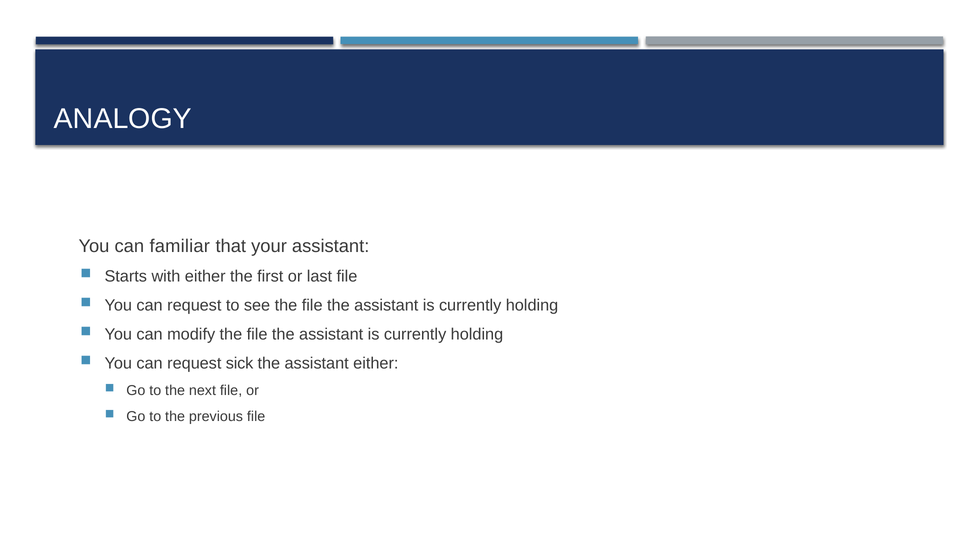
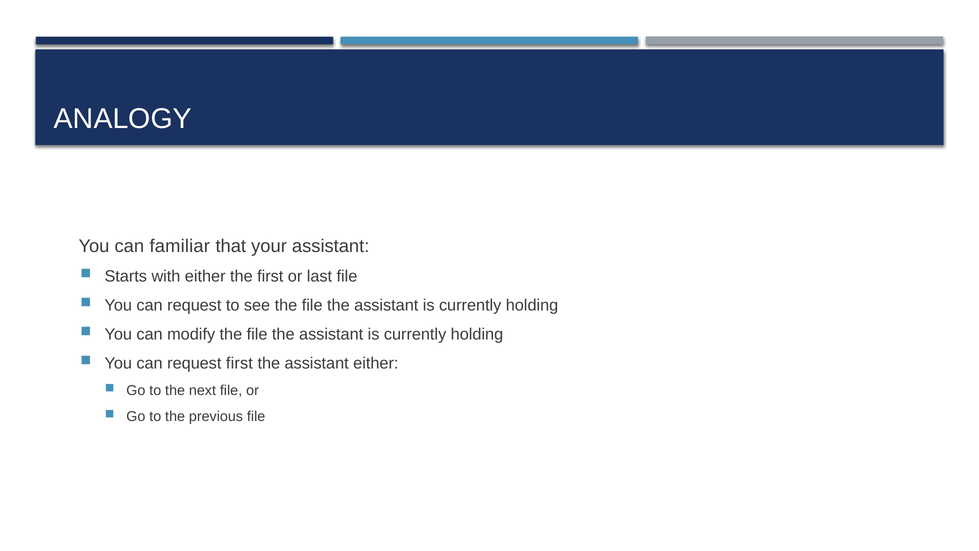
request sick: sick -> first
